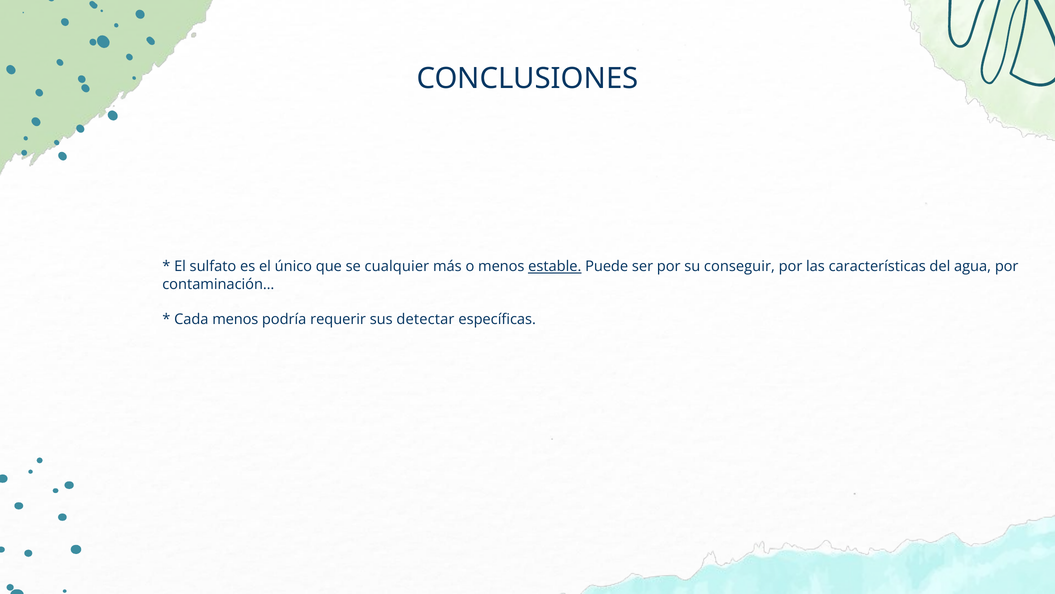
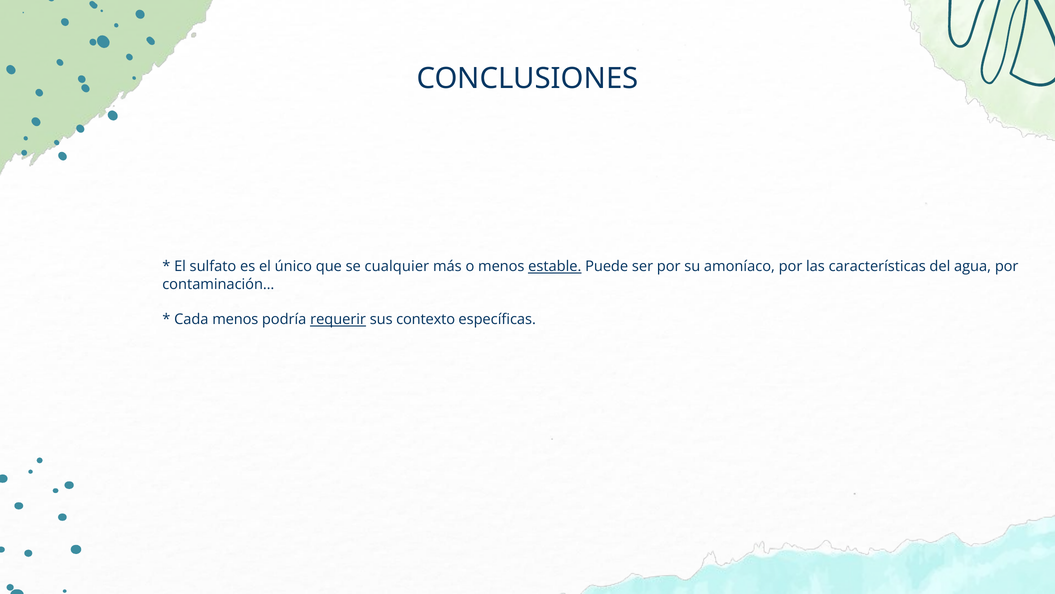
conseguir: conseguir -> amoníaco
requerir underline: none -> present
detectar: detectar -> contexto
